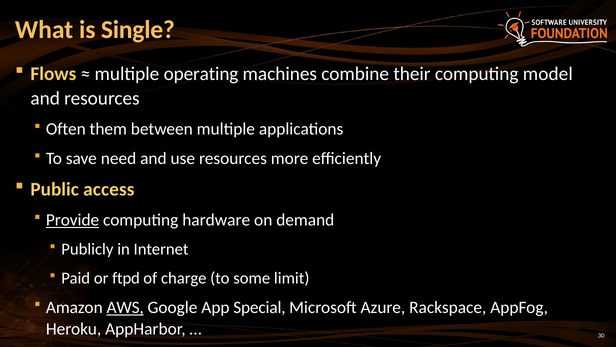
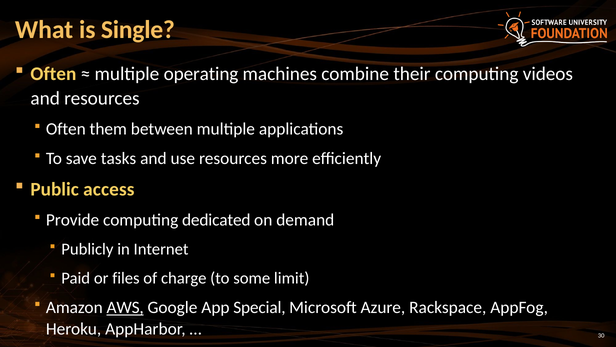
Flows at (53, 74): Flows -> Often
model: model -> videos
need: need -> tasks
Provide underline: present -> none
hardware: hardware -> dedicated
ftpd: ftpd -> files
